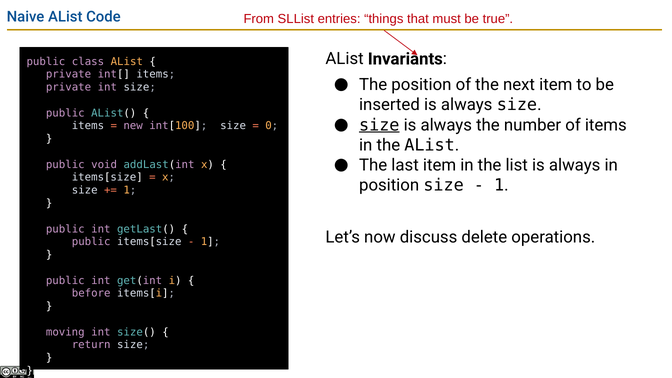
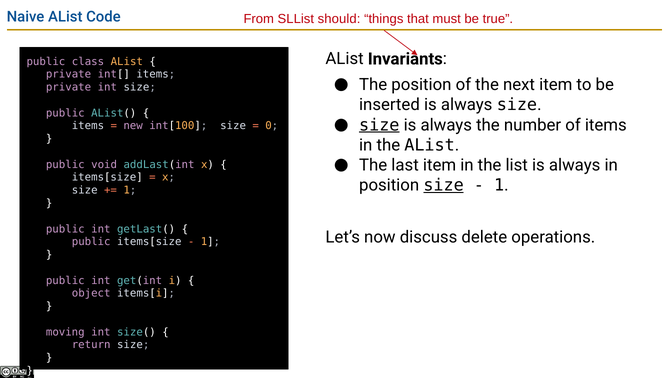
entries: entries -> should
size at (444, 185) underline: none -> present
before: before -> object
